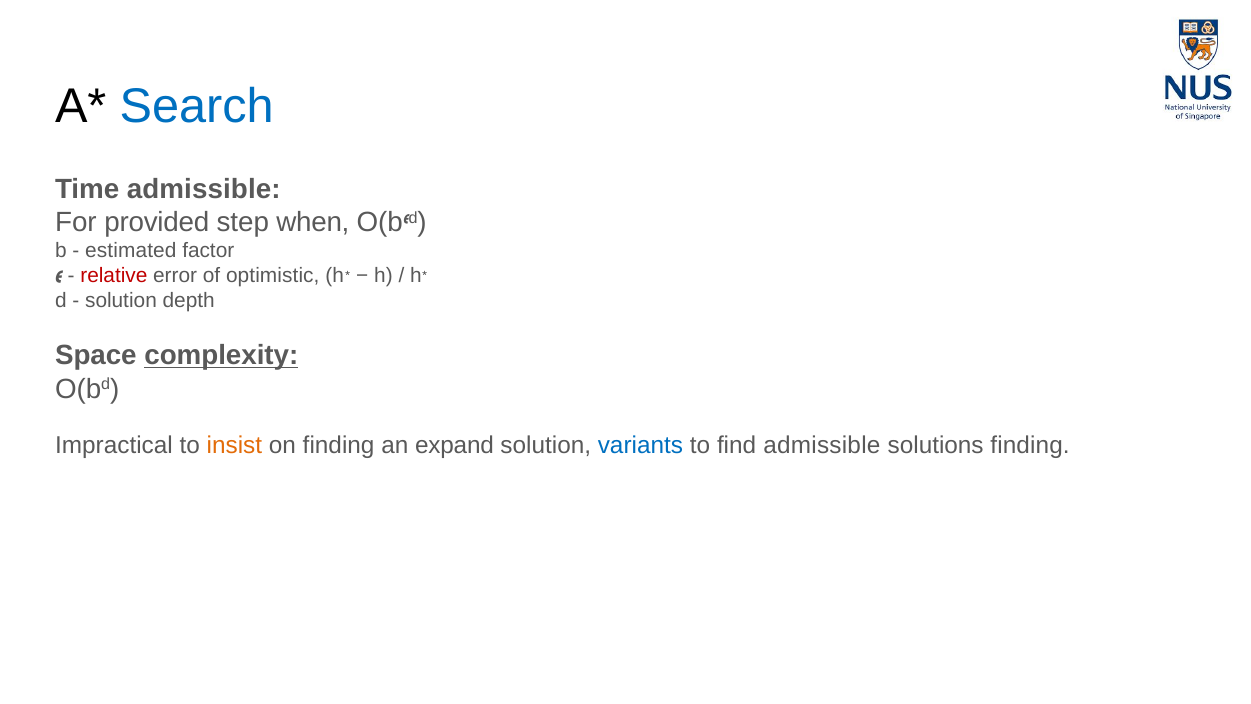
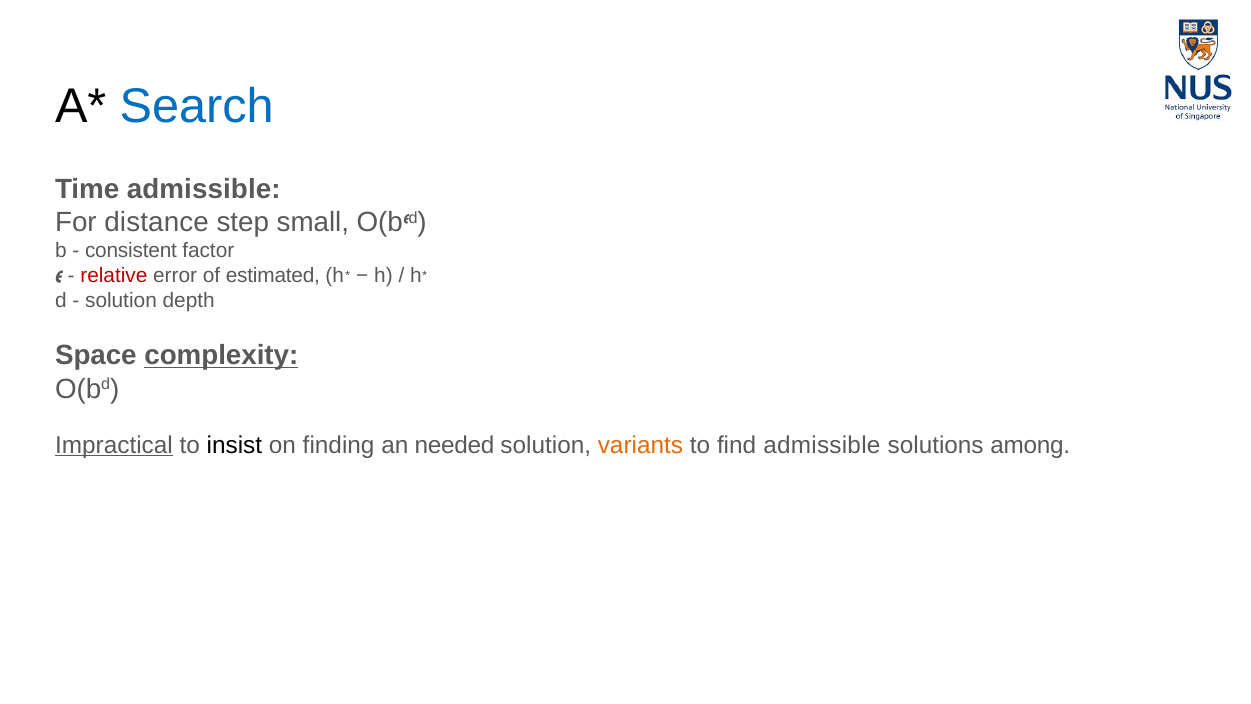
provided: provided -> distance
when: when -> small
estimated: estimated -> consistent
optimistic: optimistic -> estimated
Impractical underline: none -> present
insist colour: orange -> black
expand: expand -> needed
variants colour: blue -> orange
solutions finding: finding -> among
